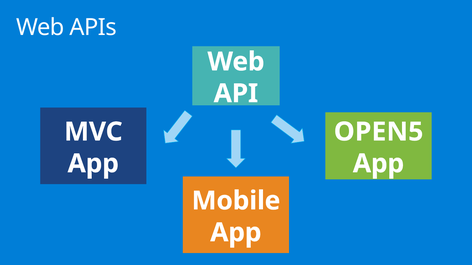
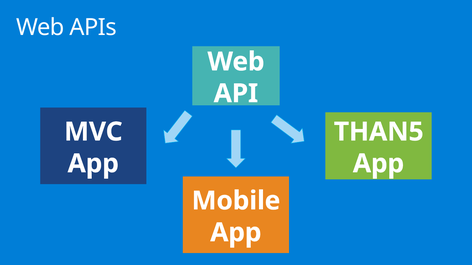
OPEN5: OPEN5 -> THAN5
